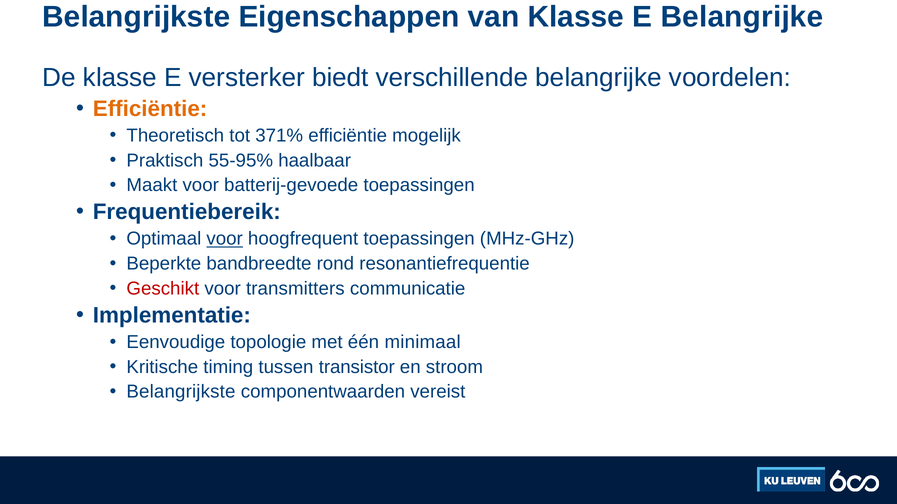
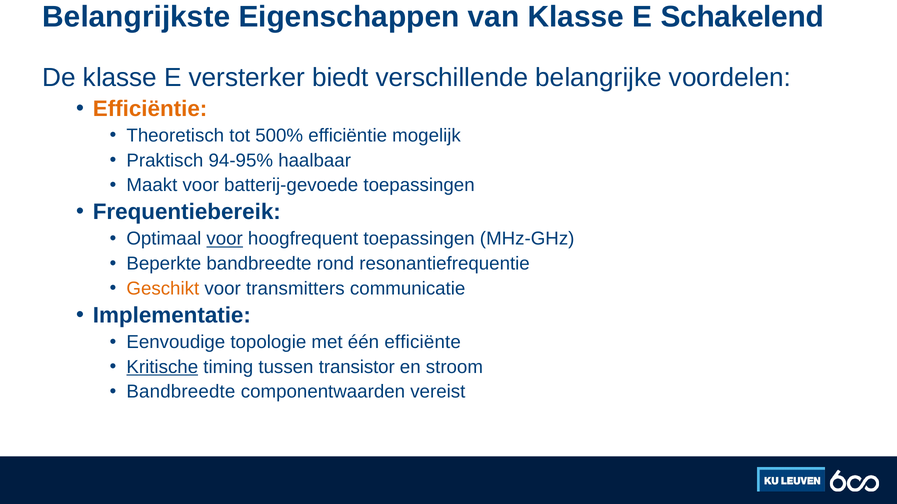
E Belangrijke: Belangrijke -> Schakelend
371%: 371% -> 500%
55-95%: 55-95% -> 94-95%
Geschikt colour: red -> orange
minimaal: minimaal -> efficiënte
Kritische underline: none -> present
Belangrijkste at (181, 392): Belangrijkste -> Bandbreedte
